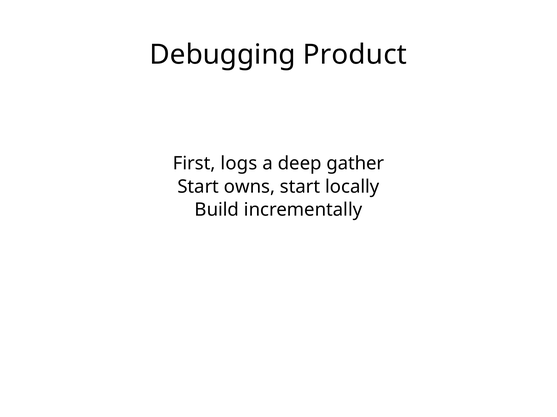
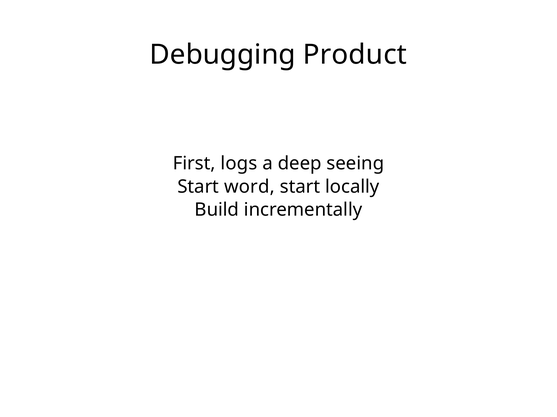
gather: gather -> seeing
owns: owns -> word
